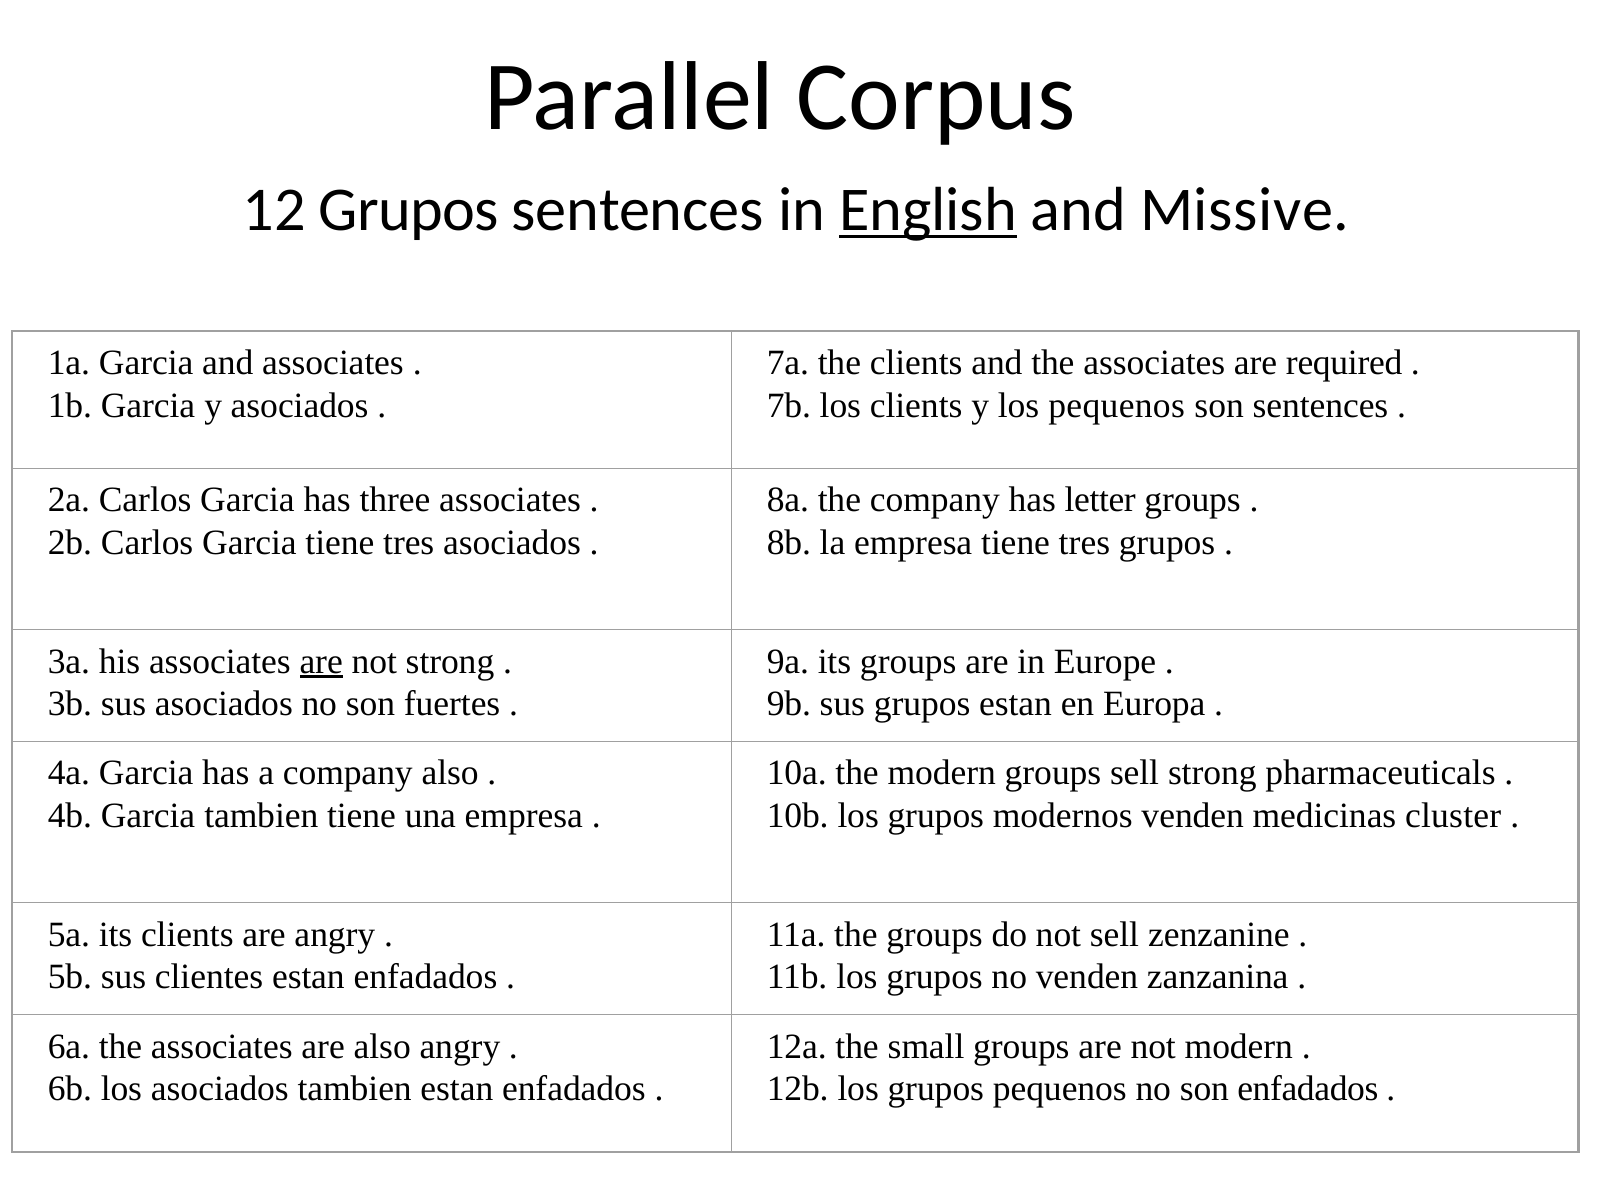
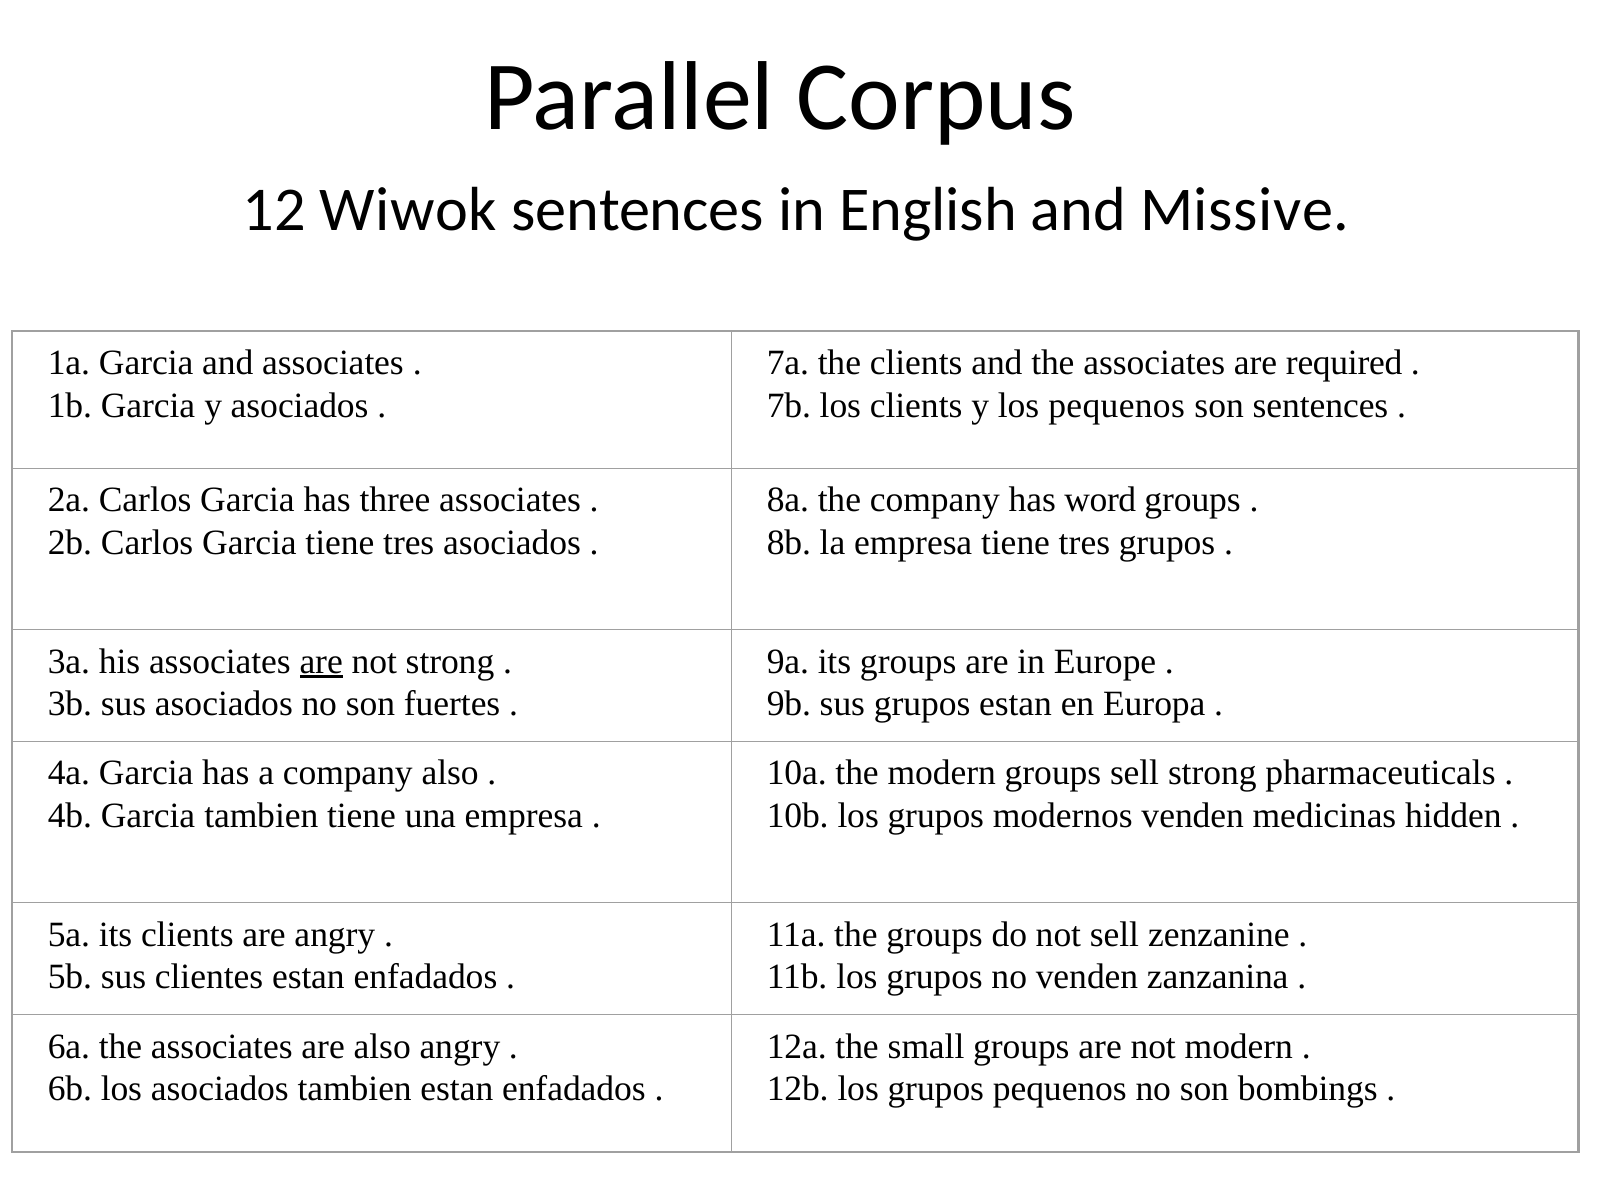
12 Grupos: Grupos -> Wiwok
English underline: present -> none
letter: letter -> word
cluster: cluster -> hidden
son enfadados: enfadados -> bombings
